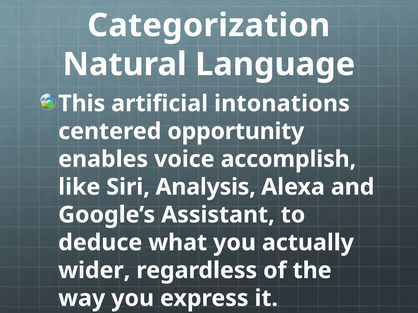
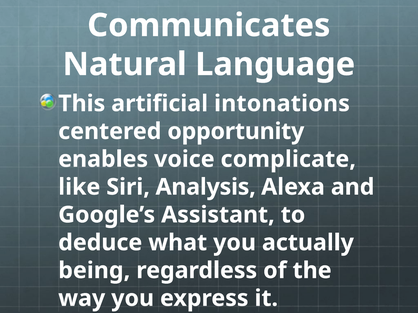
Categorization: Categorization -> Communicates
accomplish: accomplish -> complicate
wider: wider -> being
